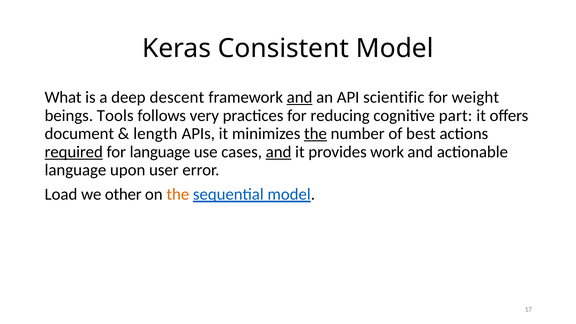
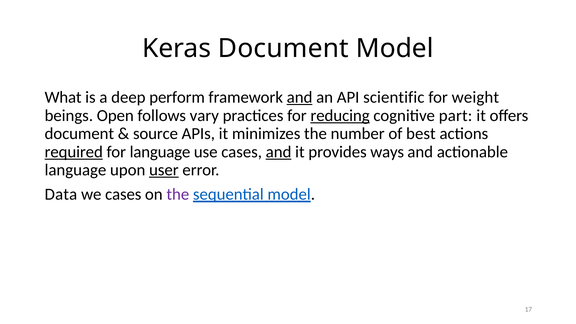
Keras Consistent: Consistent -> Document
descent: descent -> perform
Tools: Tools -> Open
very: very -> vary
reducing underline: none -> present
length: length -> source
the at (315, 134) underline: present -> none
work: work -> ways
user underline: none -> present
Load: Load -> Data
we other: other -> cases
the at (178, 194) colour: orange -> purple
